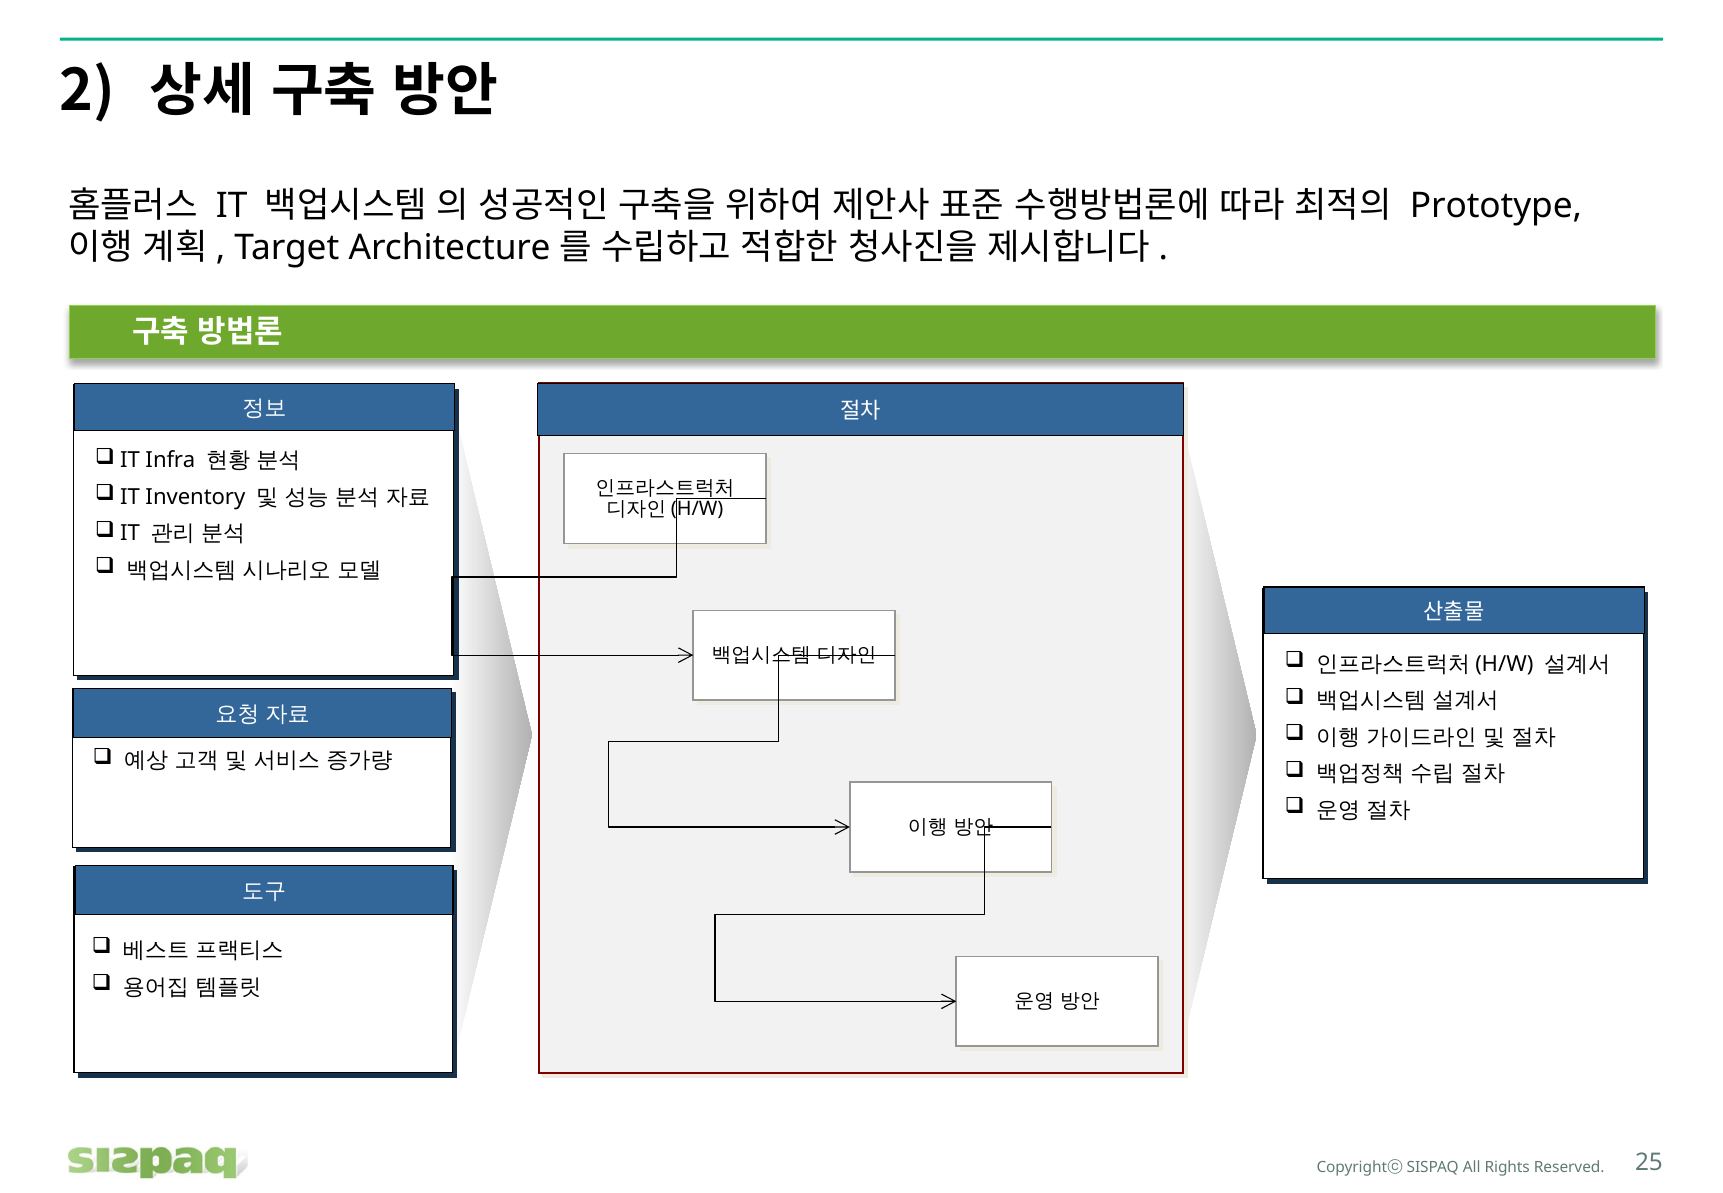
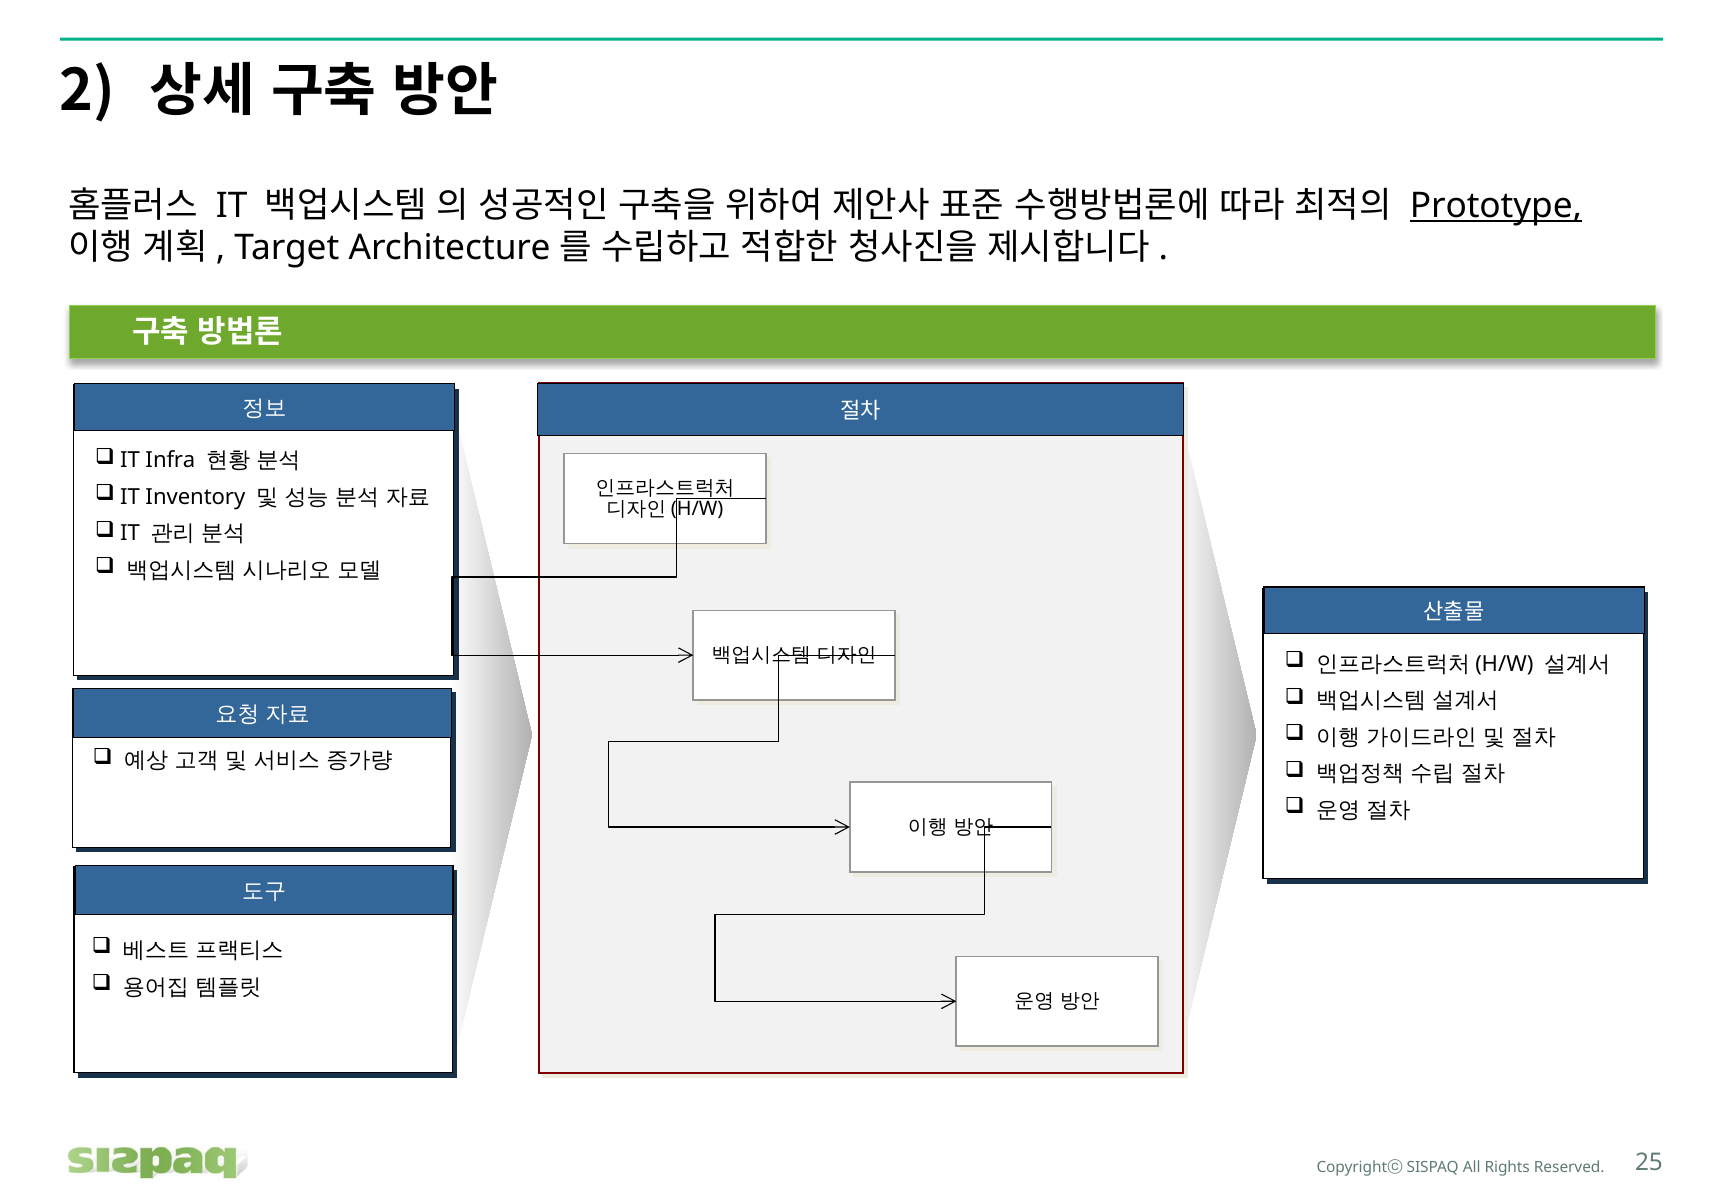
Prototype underline: none -> present
